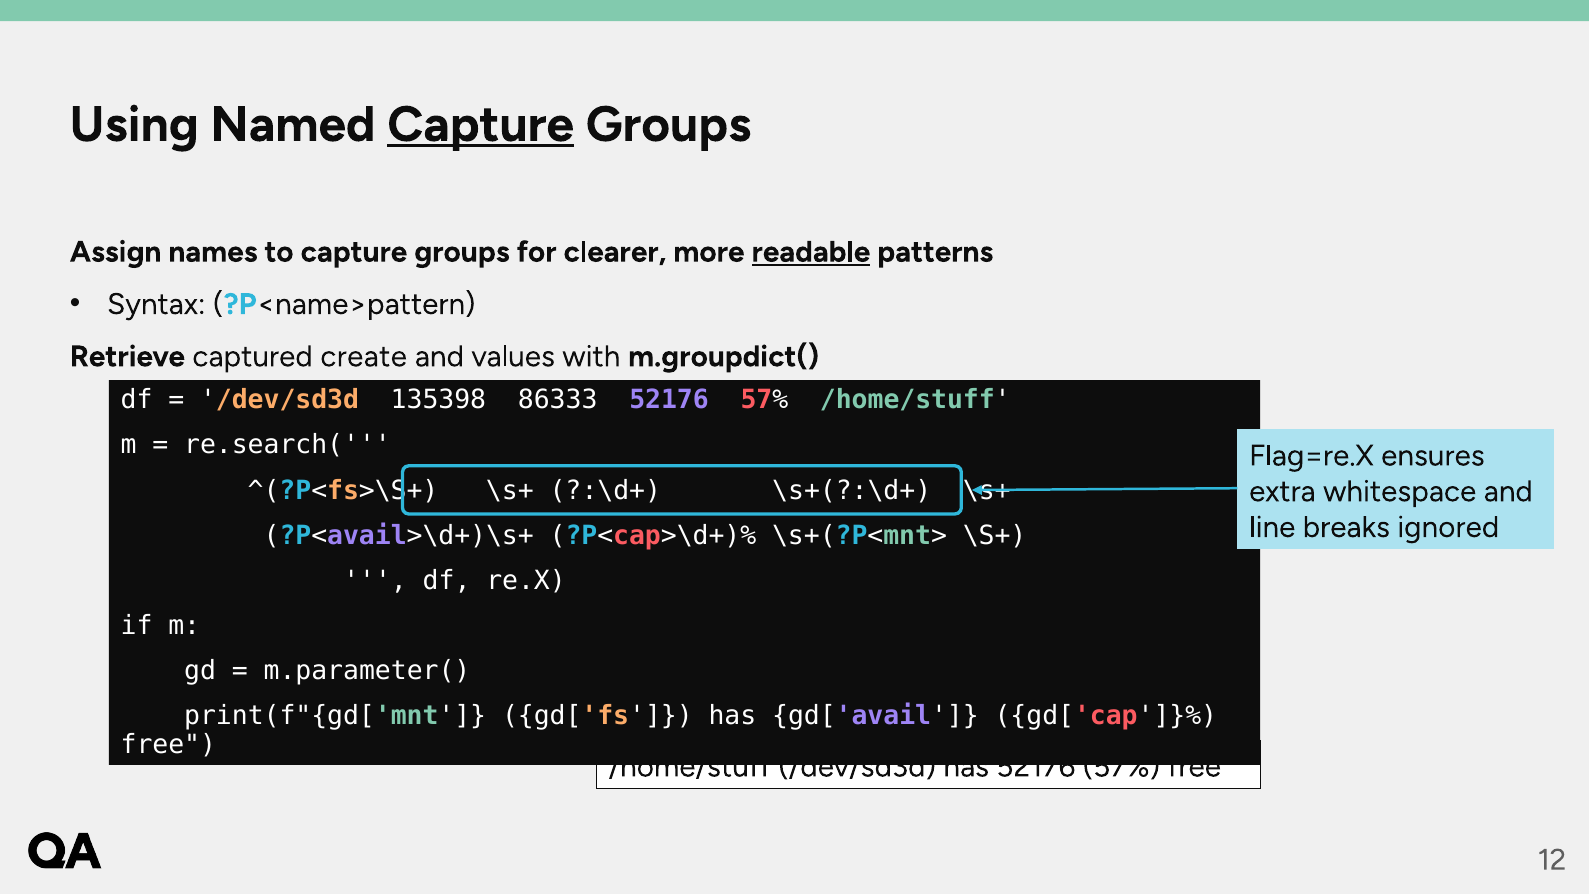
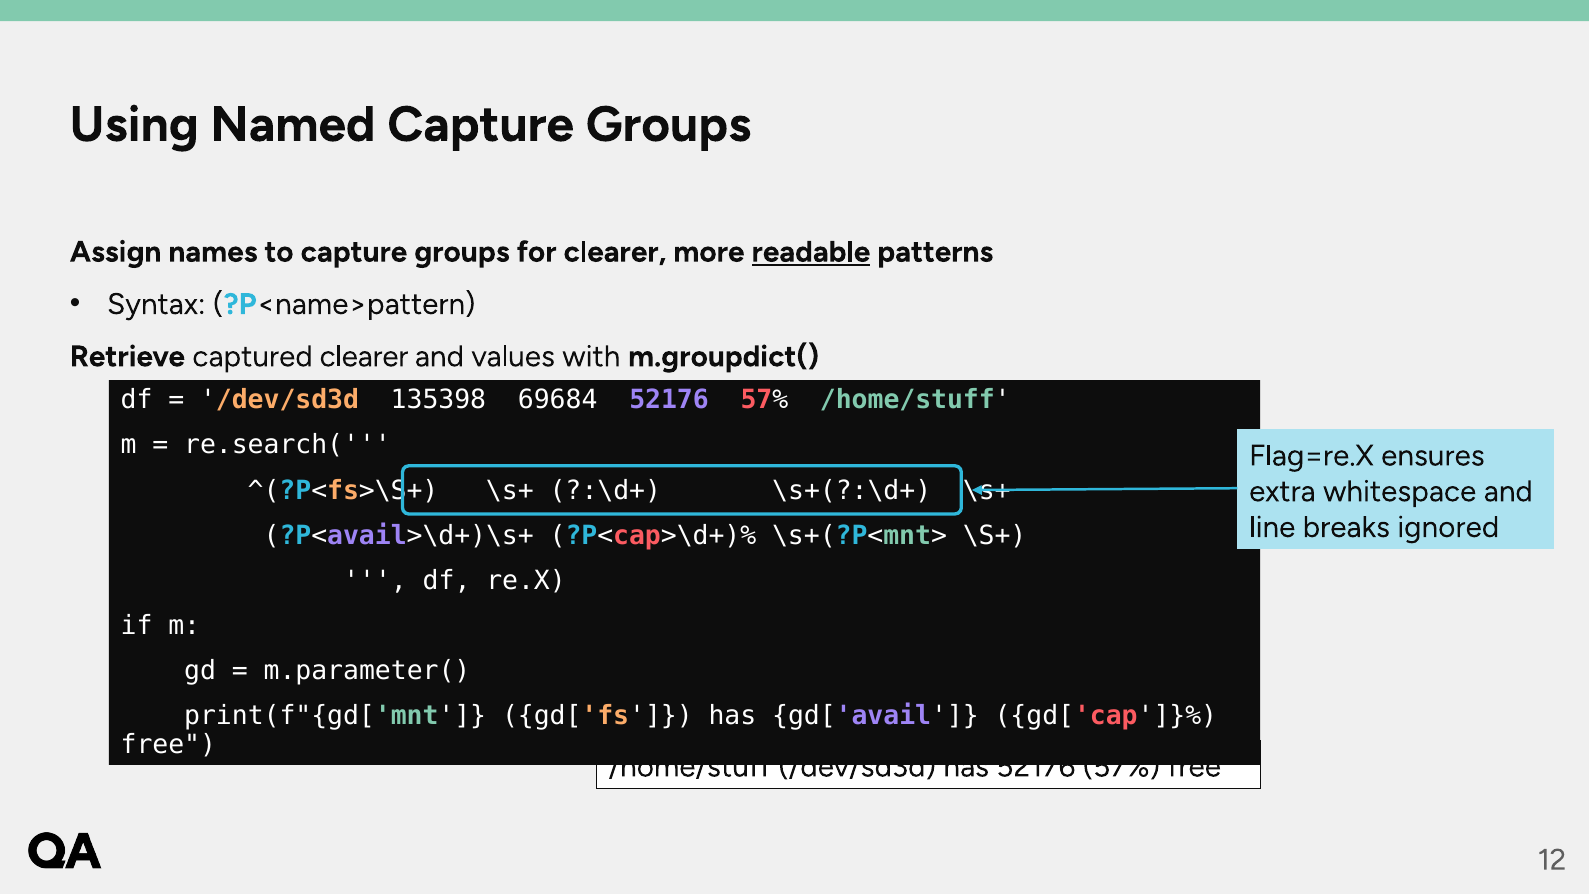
Capture at (481, 125) underline: present -> none
captured create: create -> clearer
86333: 86333 -> 69684
